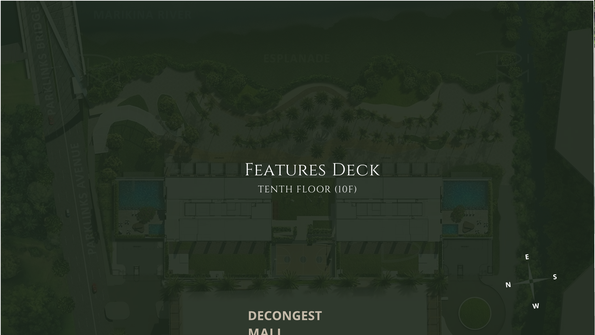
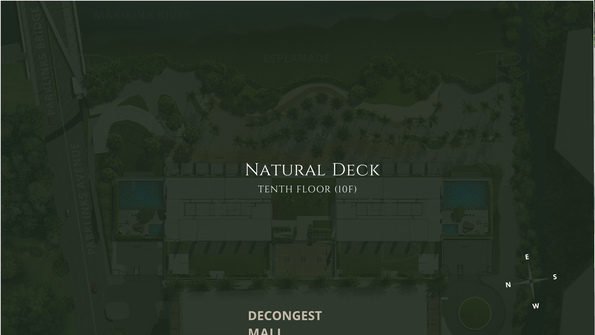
Features: Features -> Natural
